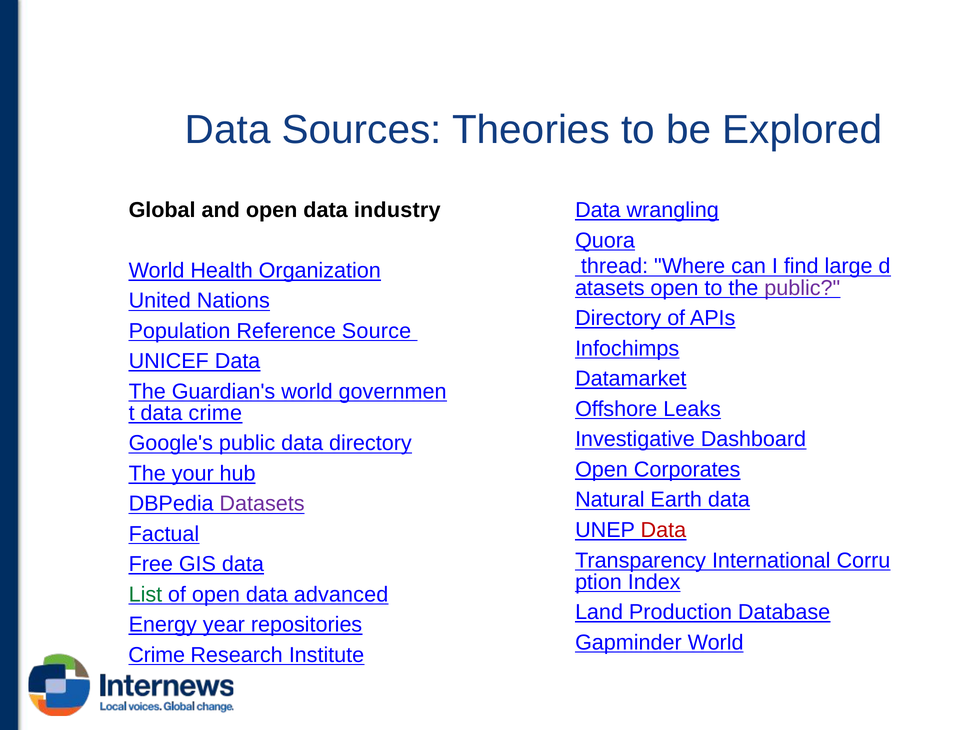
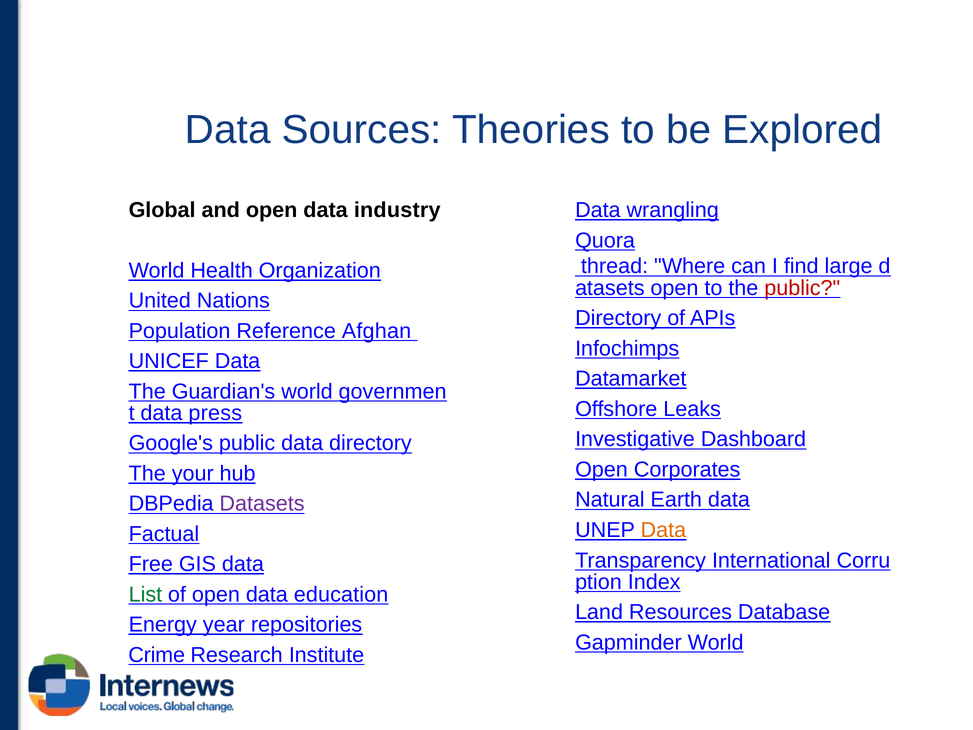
public at (802, 288) colour: purple -> red
Source: Source -> Afghan
data crime: crime -> press
Data at (663, 530) colour: red -> orange
advanced: advanced -> education
Production: Production -> Resources
